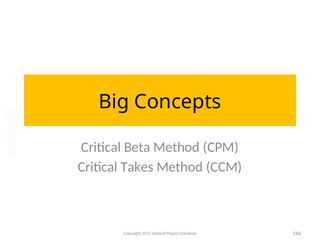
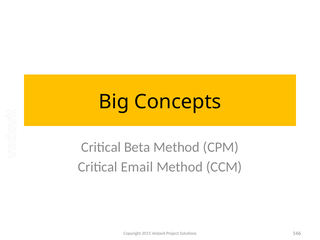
Takes: Takes -> Email
